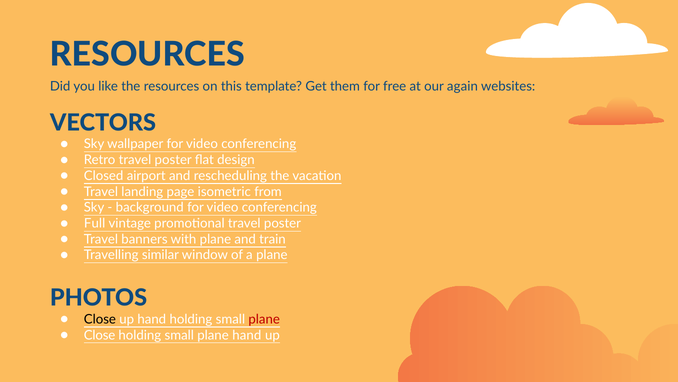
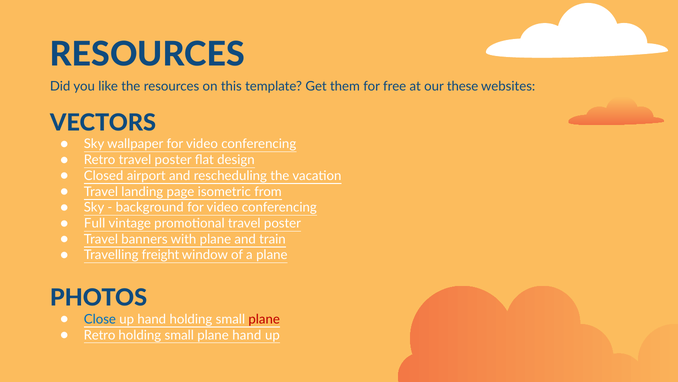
again: again -> these
similar: similar -> freight
Close at (100, 319) colour: black -> blue
Close at (100, 335): Close -> Retro
